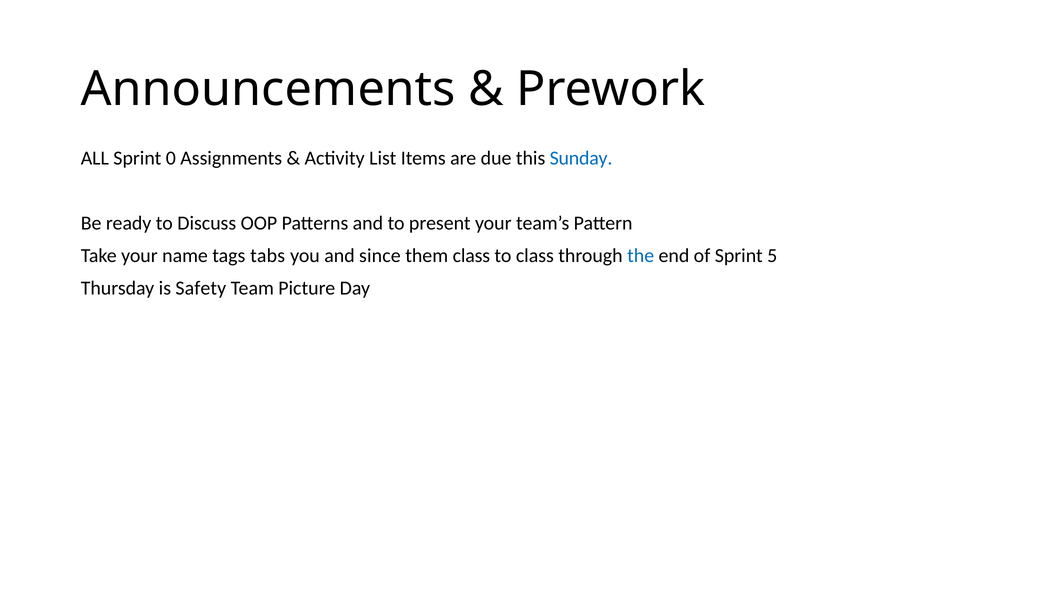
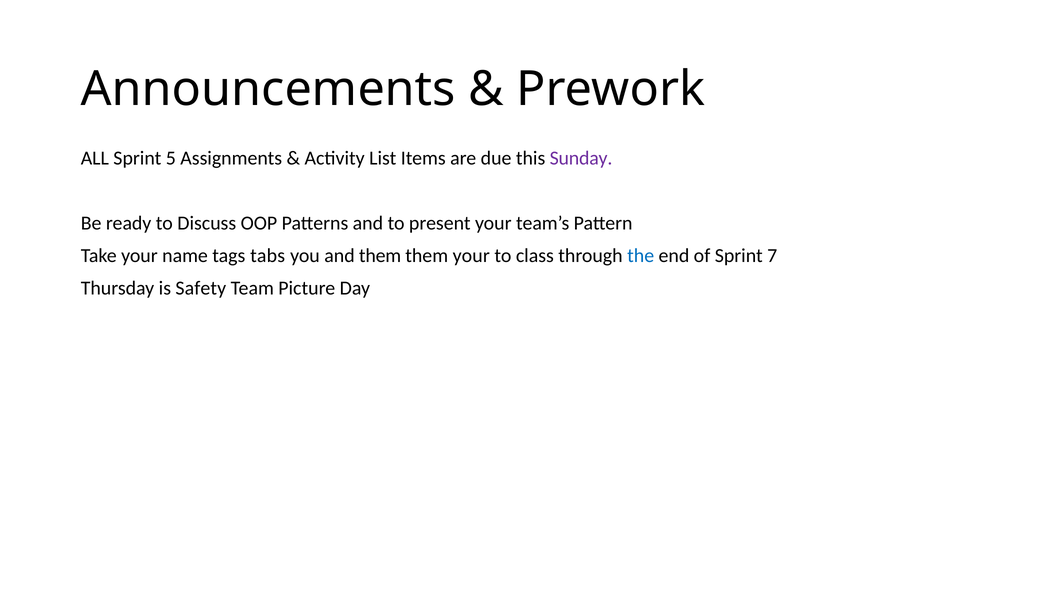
0: 0 -> 5
Sunday colour: blue -> purple
and since: since -> them
them class: class -> your
5: 5 -> 7
